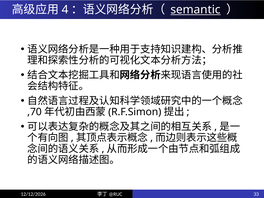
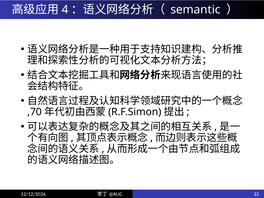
semantic underline: present -> none
